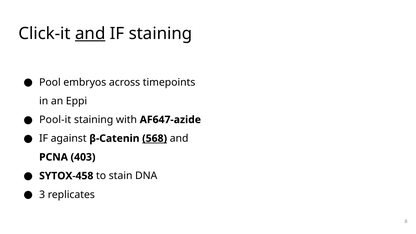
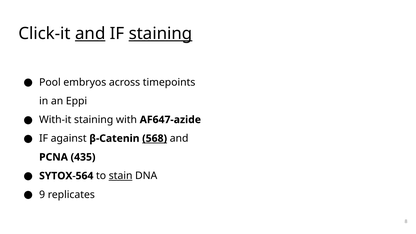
staining at (161, 33) underline: none -> present
Pool-it: Pool-it -> With-it
403: 403 -> 435
SYTOX-458: SYTOX-458 -> SYTOX-564
stain underline: none -> present
3: 3 -> 9
